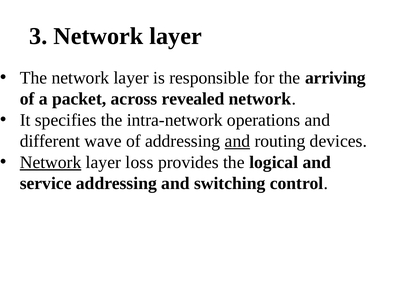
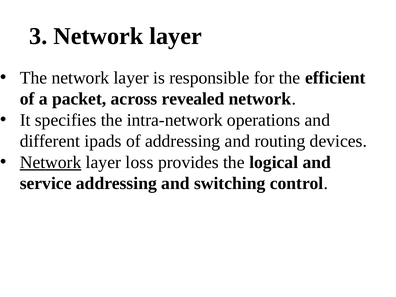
arriving: arriving -> efficient
wave: wave -> ipads
and at (237, 141) underline: present -> none
